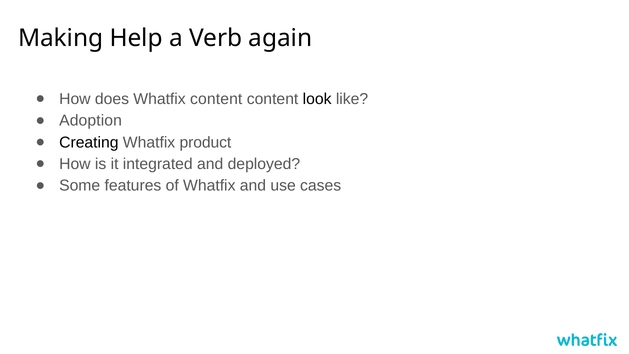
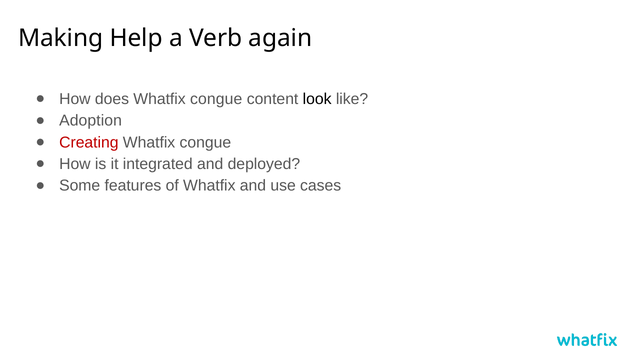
does Whatfix content: content -> congue
Creating colour: black -> red
product at (205, 142): product -> congue
